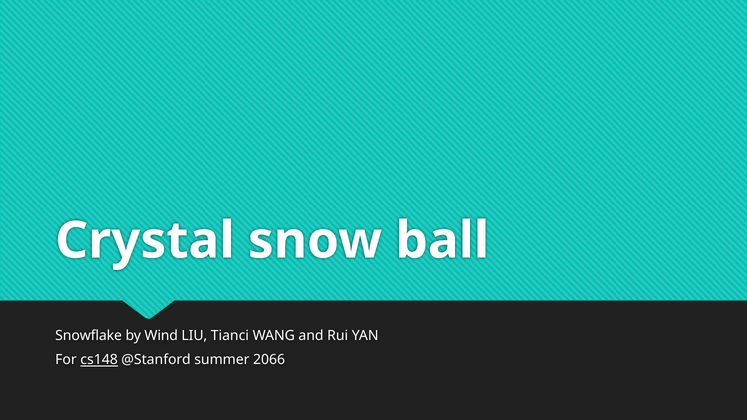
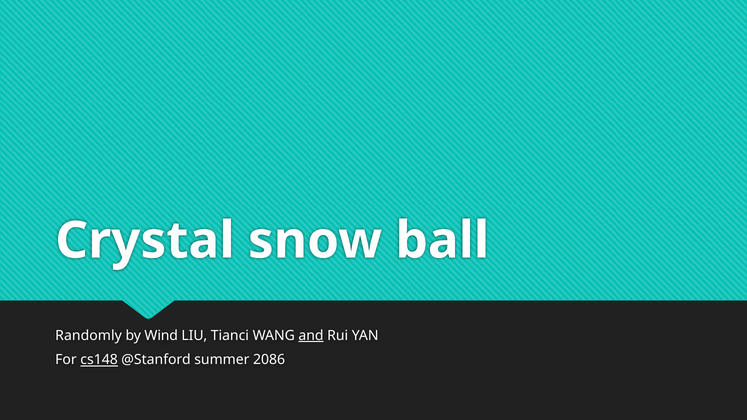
Snowflake: Snowflake -> Randomly
and underline: none -> present
2066: 2066 -> 2086
